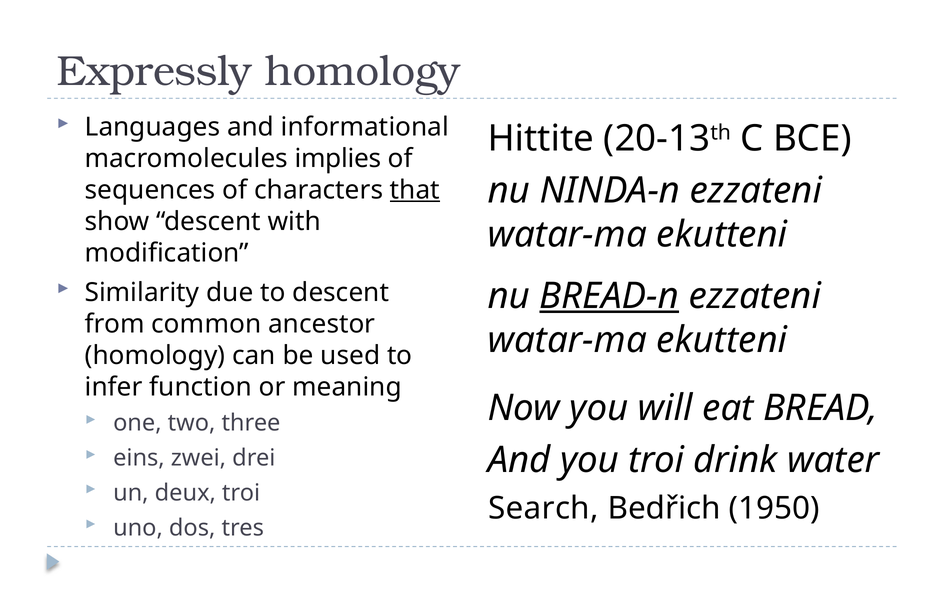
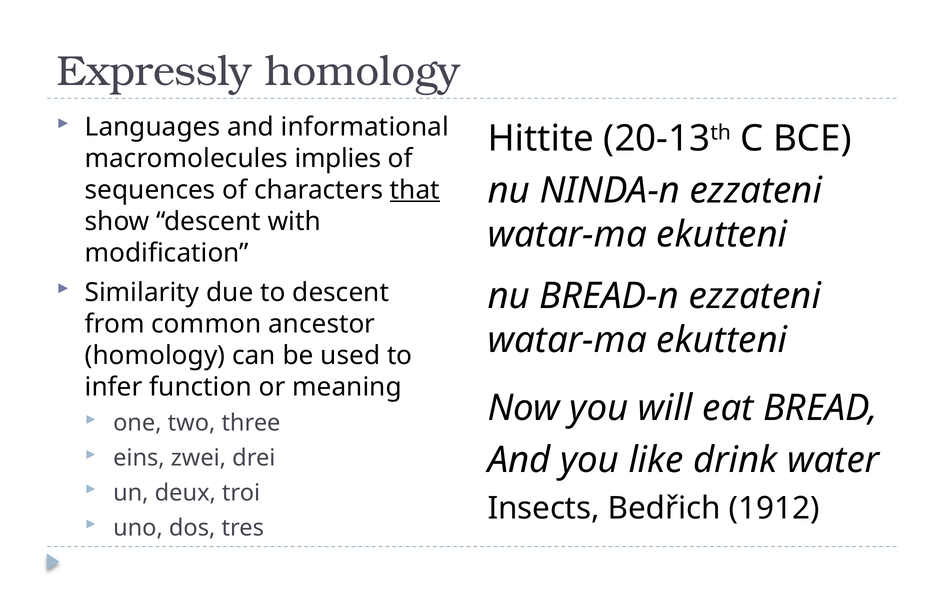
BREAD-n underline: present -> none
you troi: troi -> like
Search: Search -> Insects
1950: 1950 -> 1912
